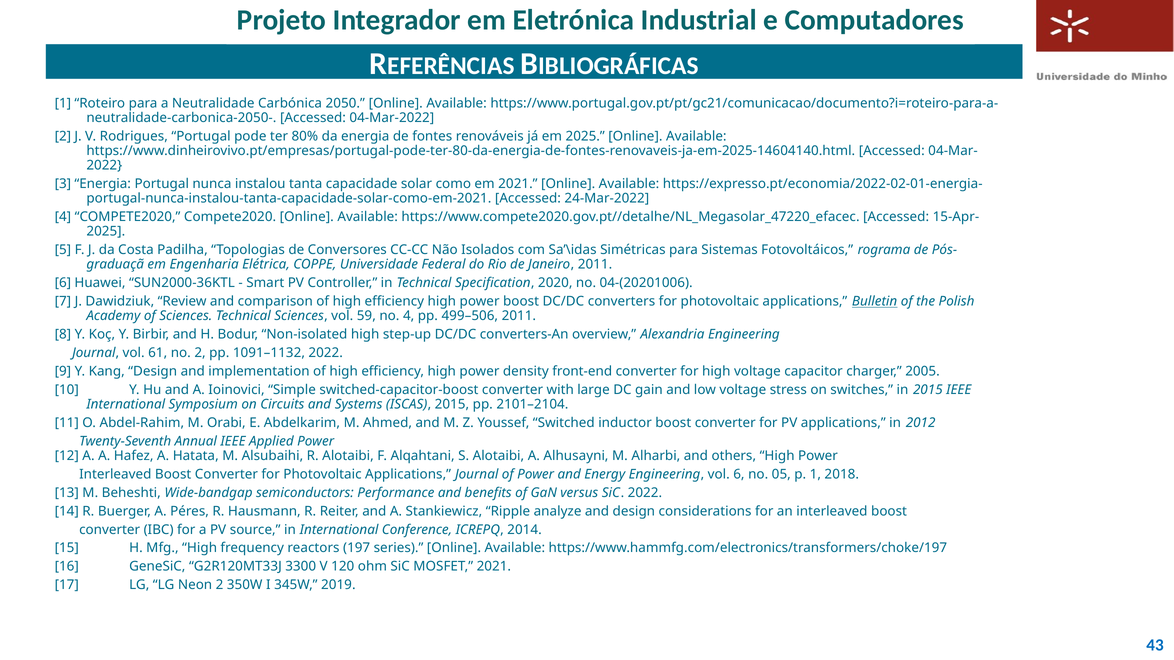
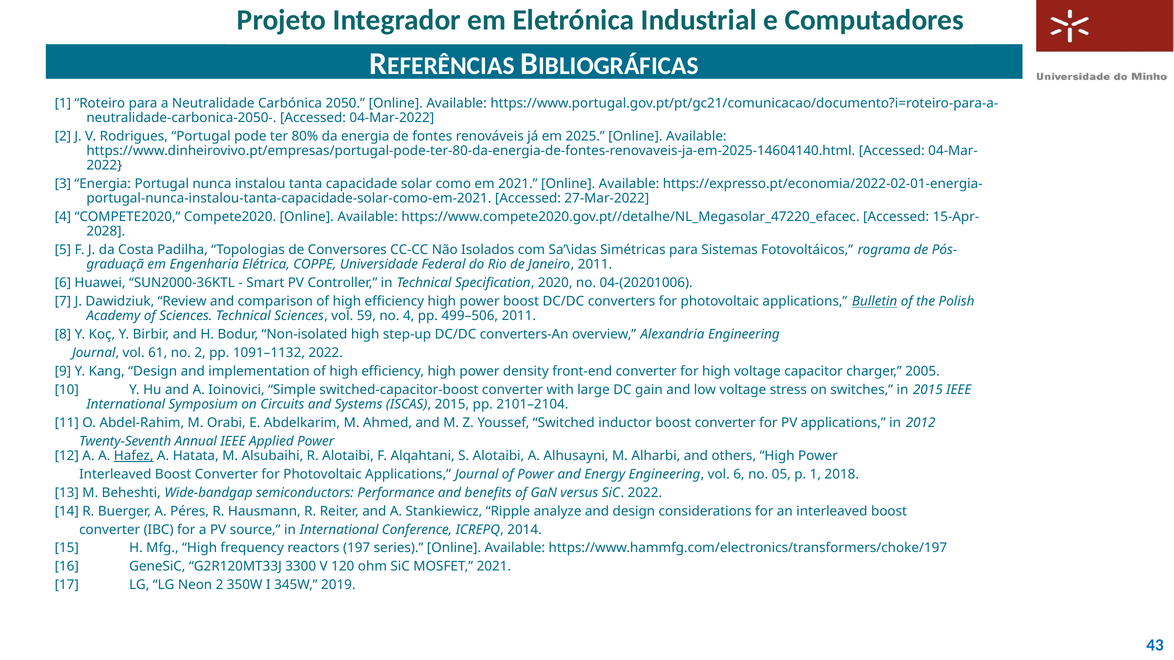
24-Mar-2022: 24-Mar-2022 -> 27-Mar-2022
2025 at (106, 232): 2025 -> 2028
Hafez underline: none -> present
